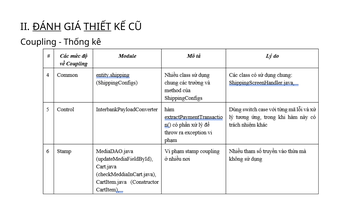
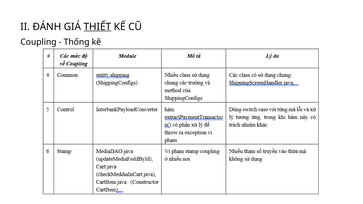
ĐÁNH underline: present -> none
